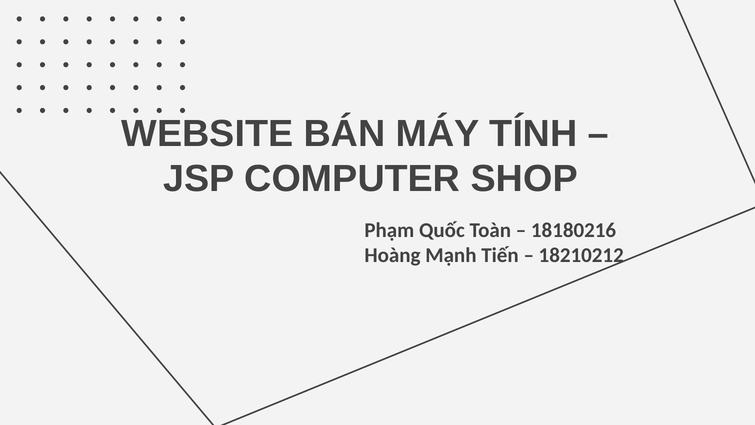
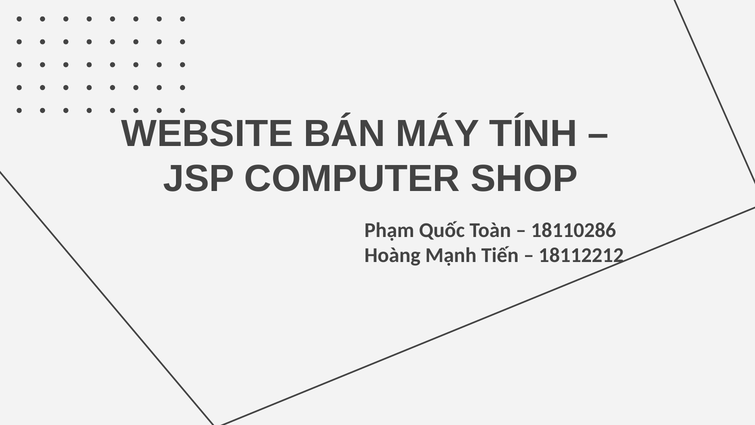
18180216: 18180216 -> 18110286
18210212: 18210212 -> 18112212
